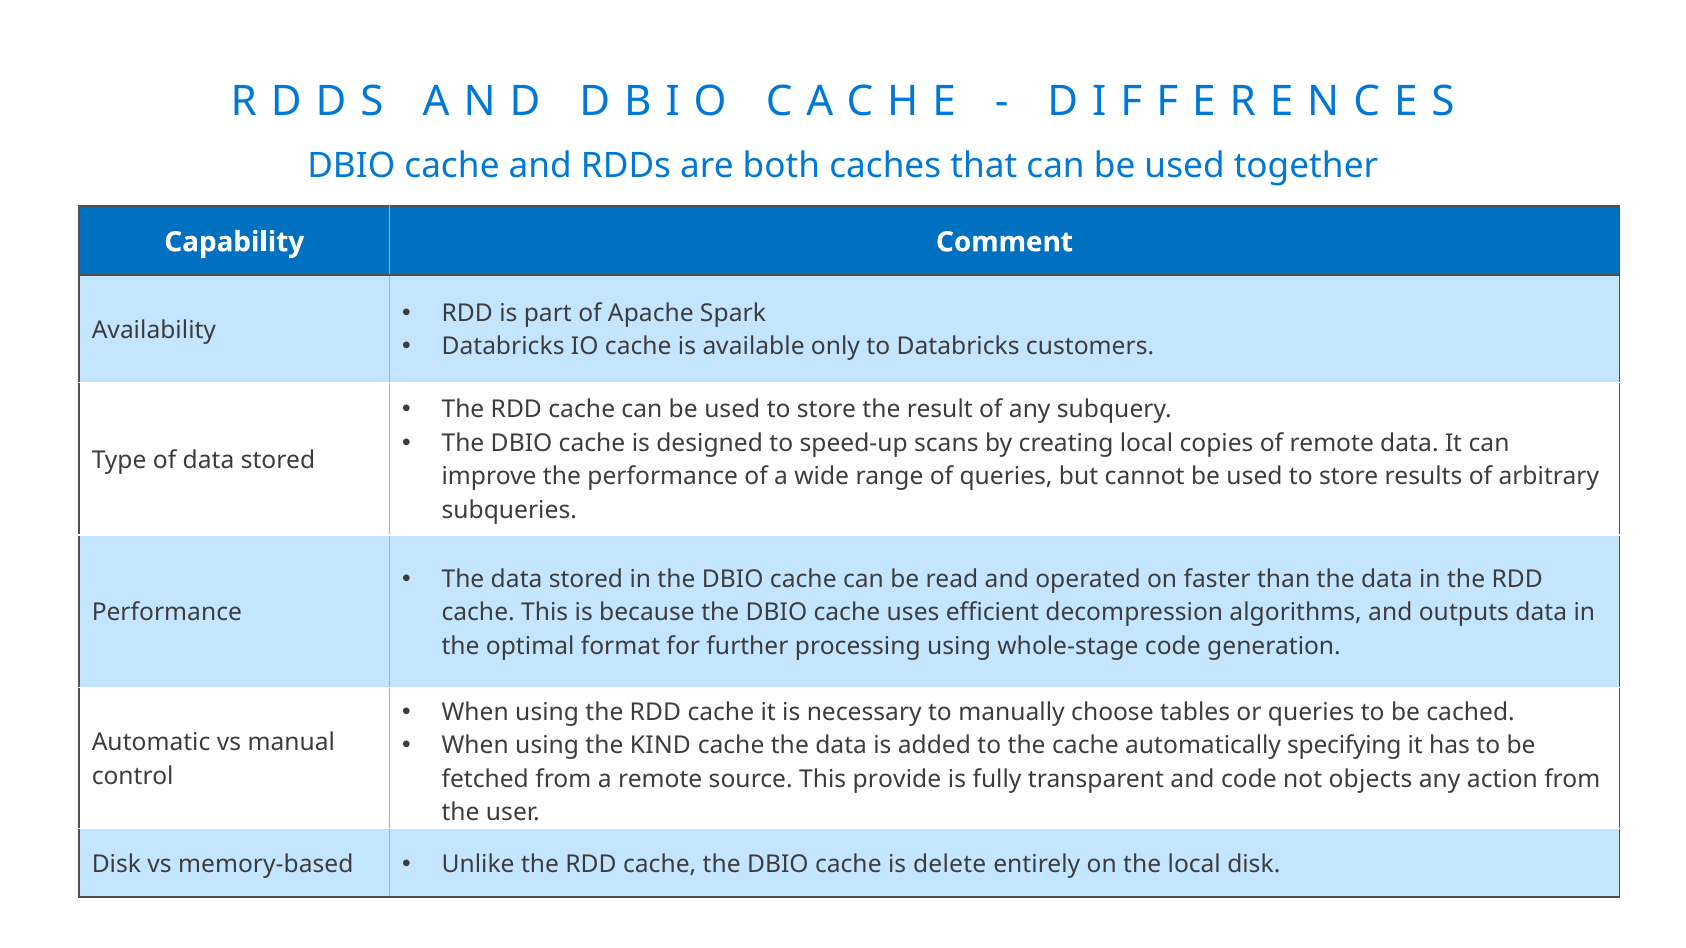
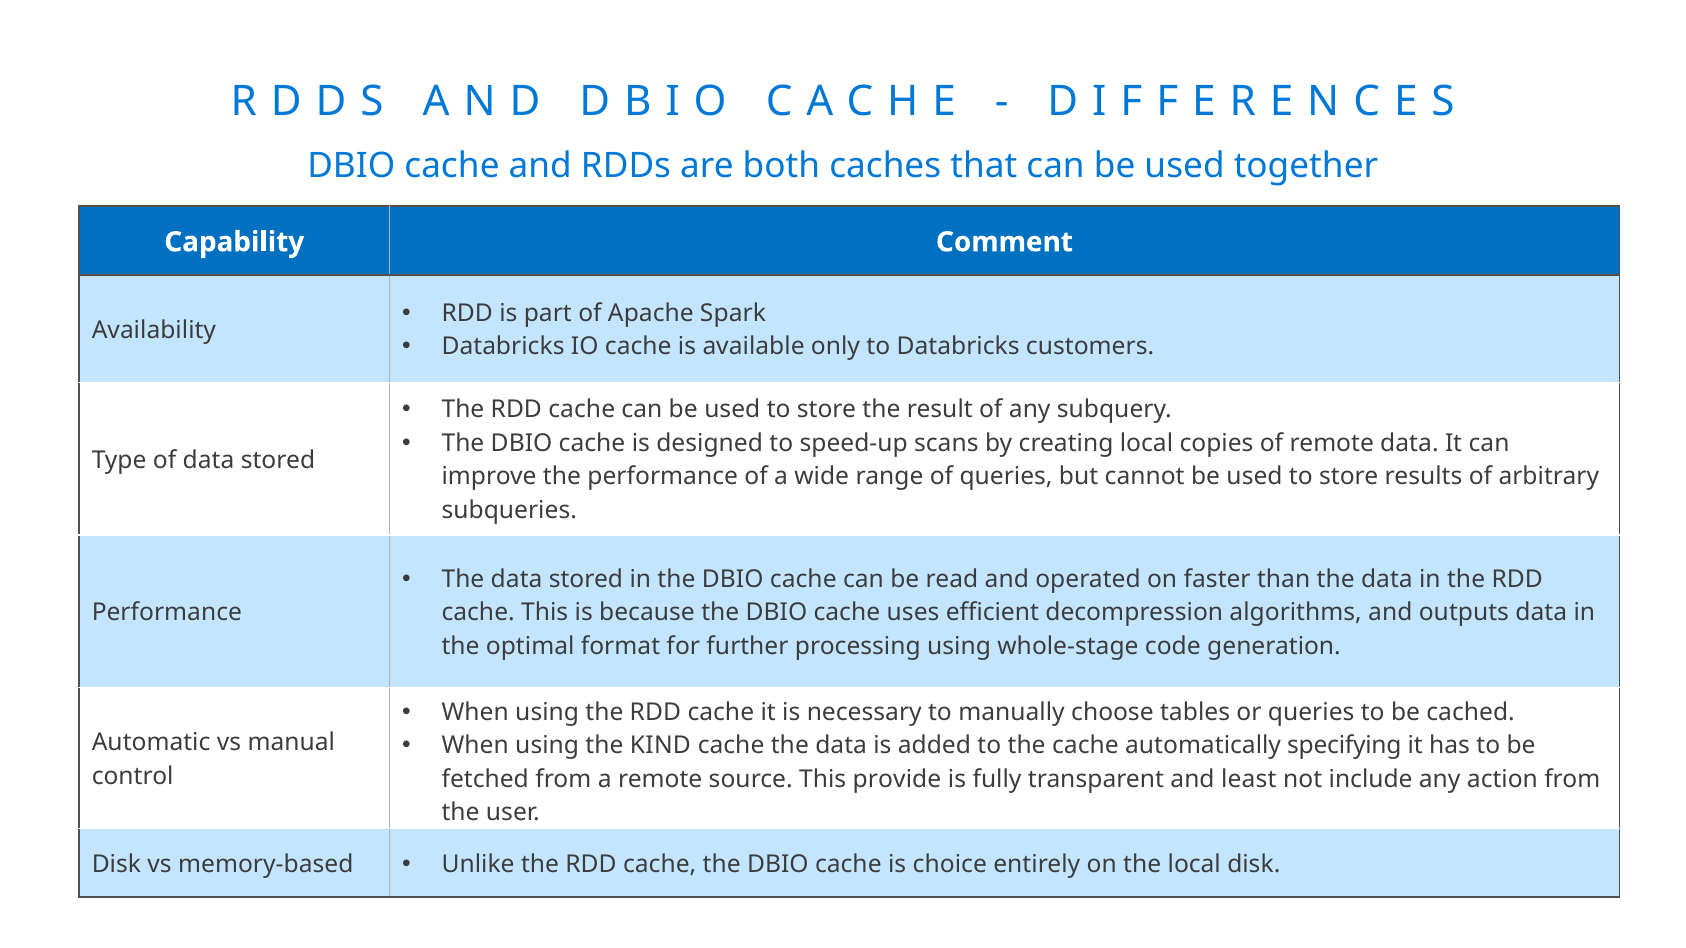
and code: code -> least
objects: objects -> include
delete: delete -> choice
